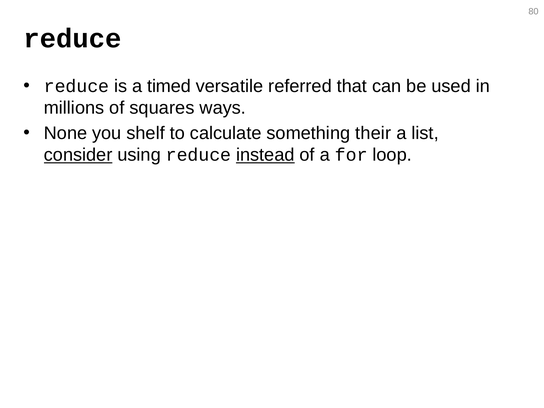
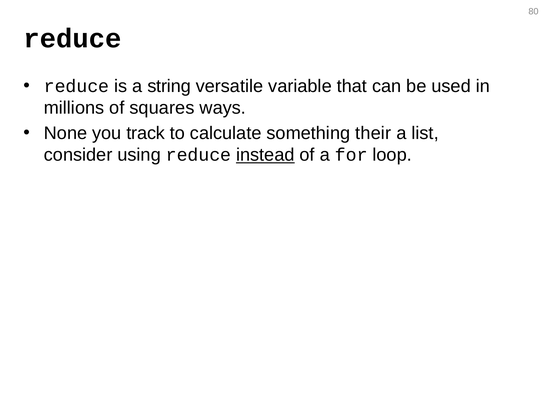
timed: timed -> string
referred: referred -> variable
shelf: shelf -> track
consider underline: present -> none
